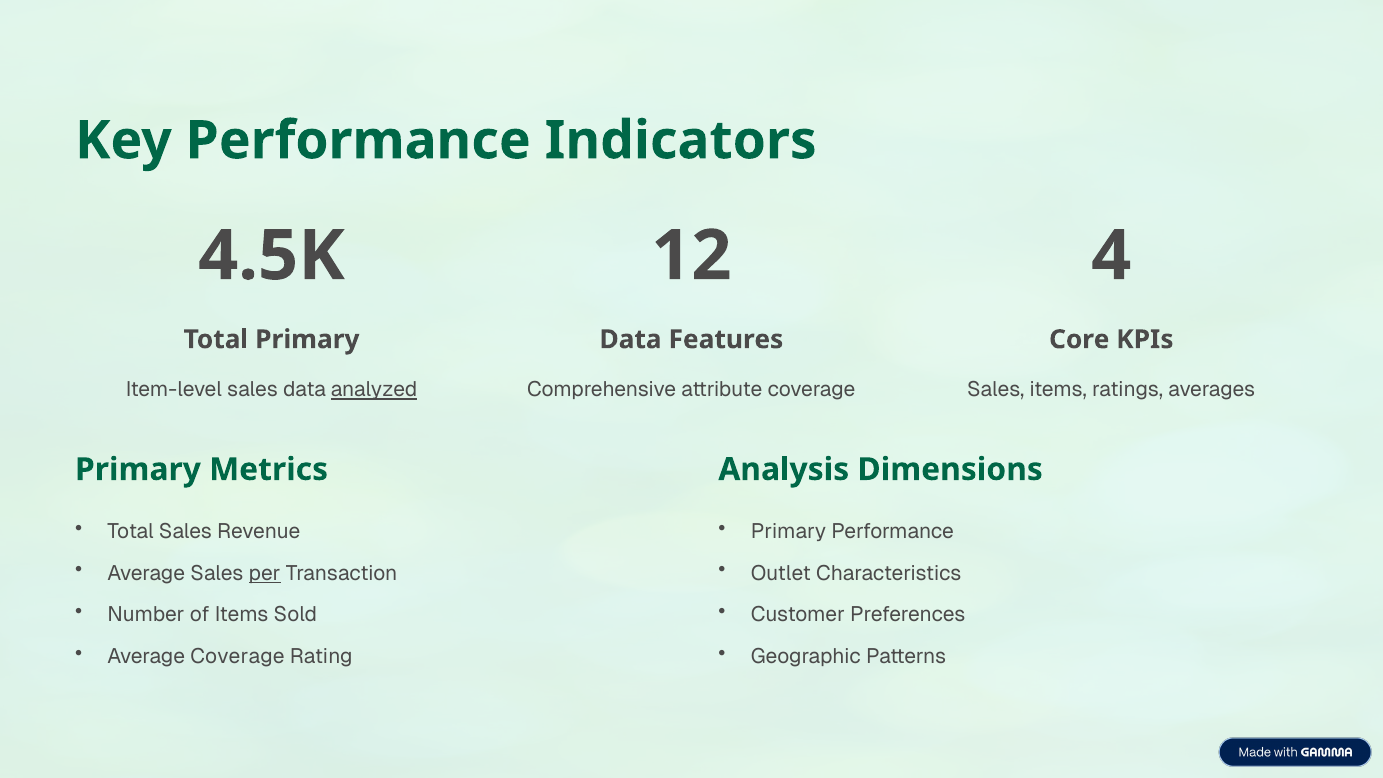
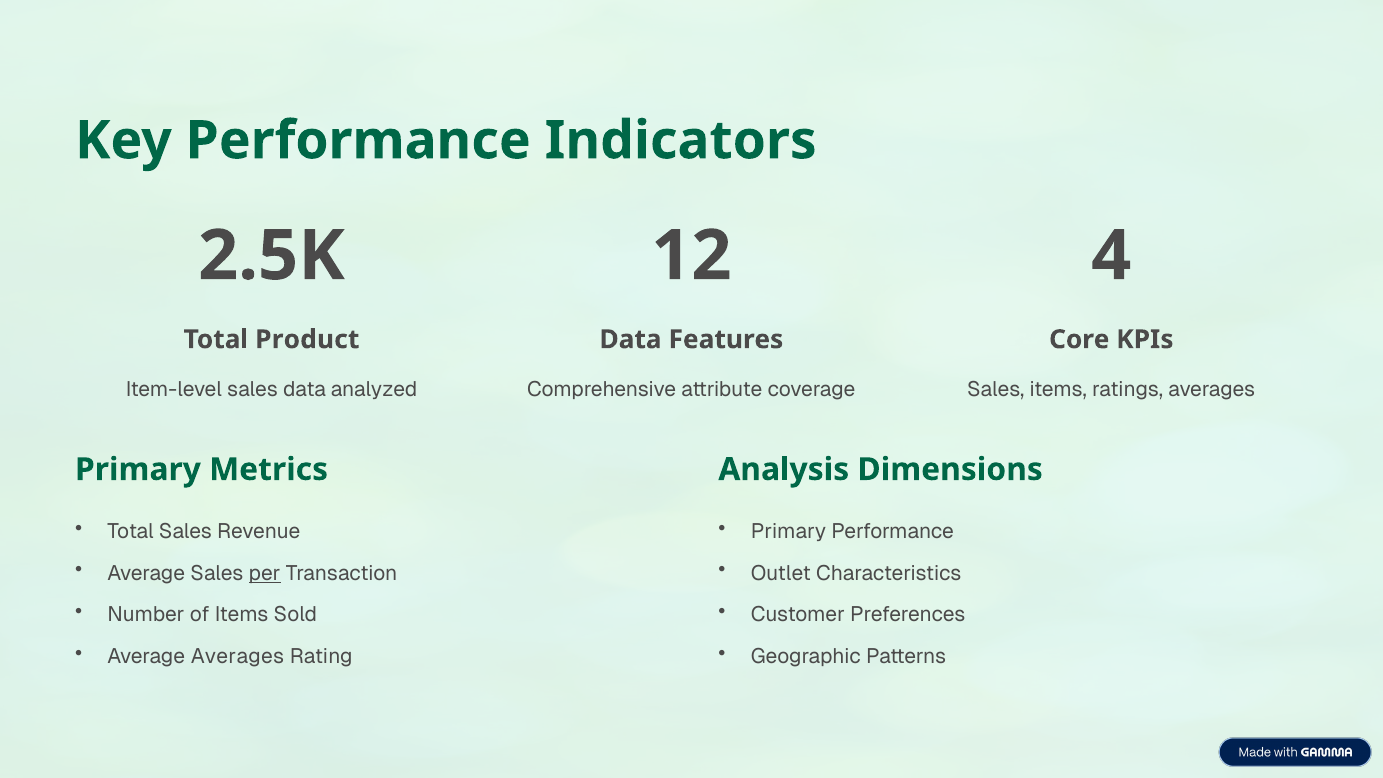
4.5K: 4.5K -> 2.5K
Total Primary: Primary -> Product
analyzed underline: present -> none
Average Coverage: Coverage -> Averages
